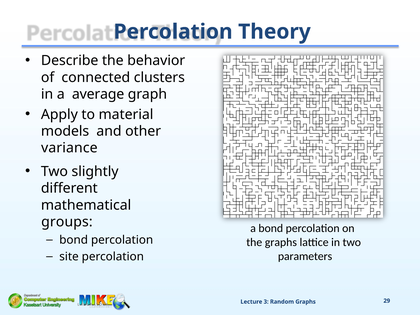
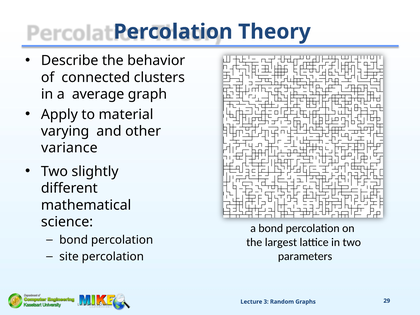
models: models -> varying
groups: groups -> science
the graphs: graphs -> largest
